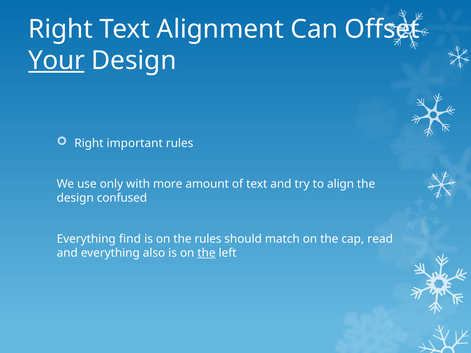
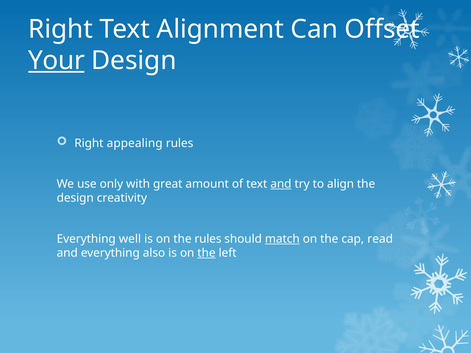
important: important -> appealing
more: more -> great
and at (281, 184) underline: none -> present
confused: confused -> creativity
find: find -> well
match underline: none -> present
